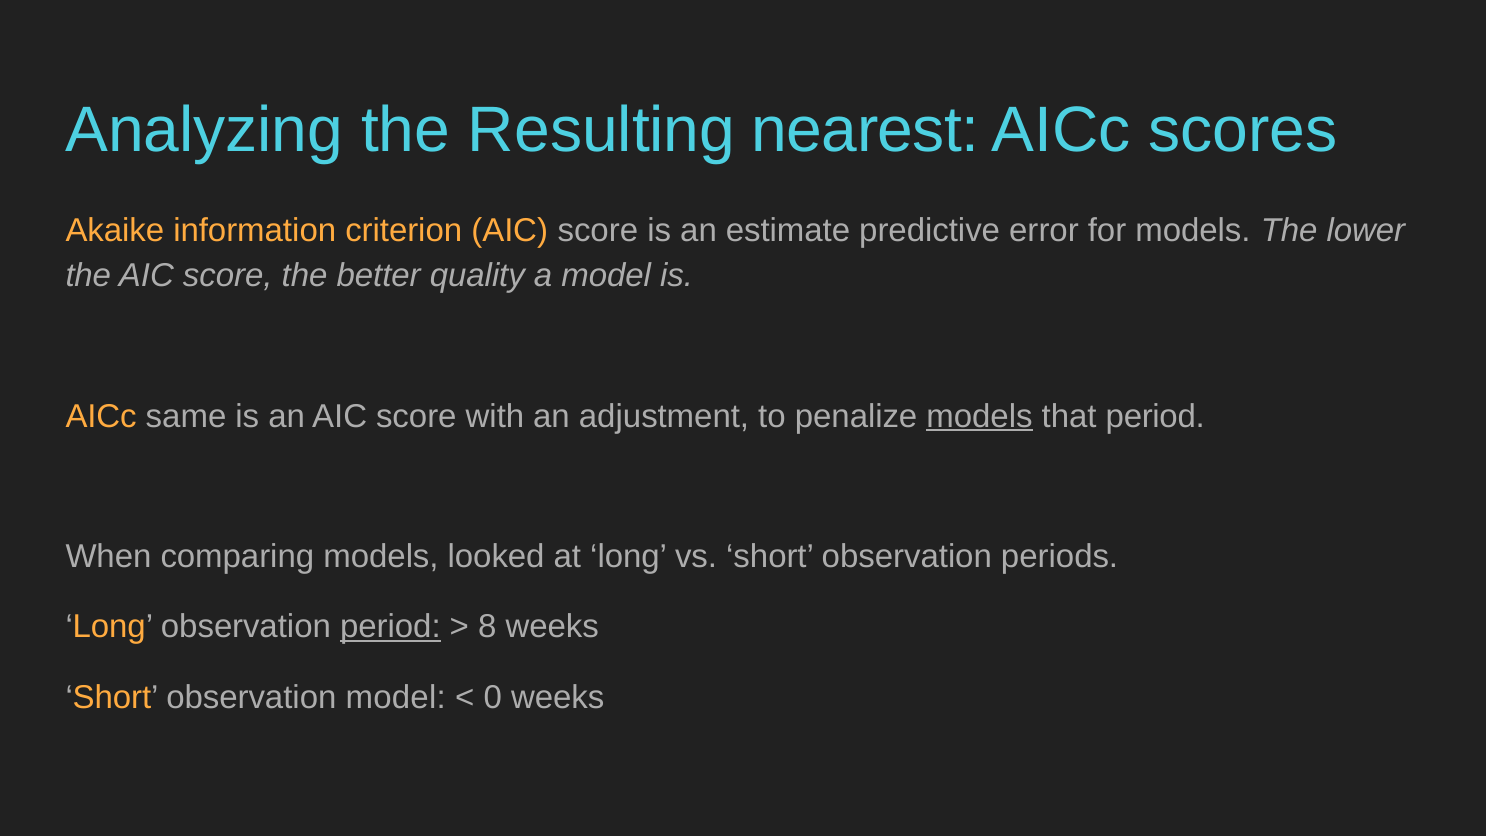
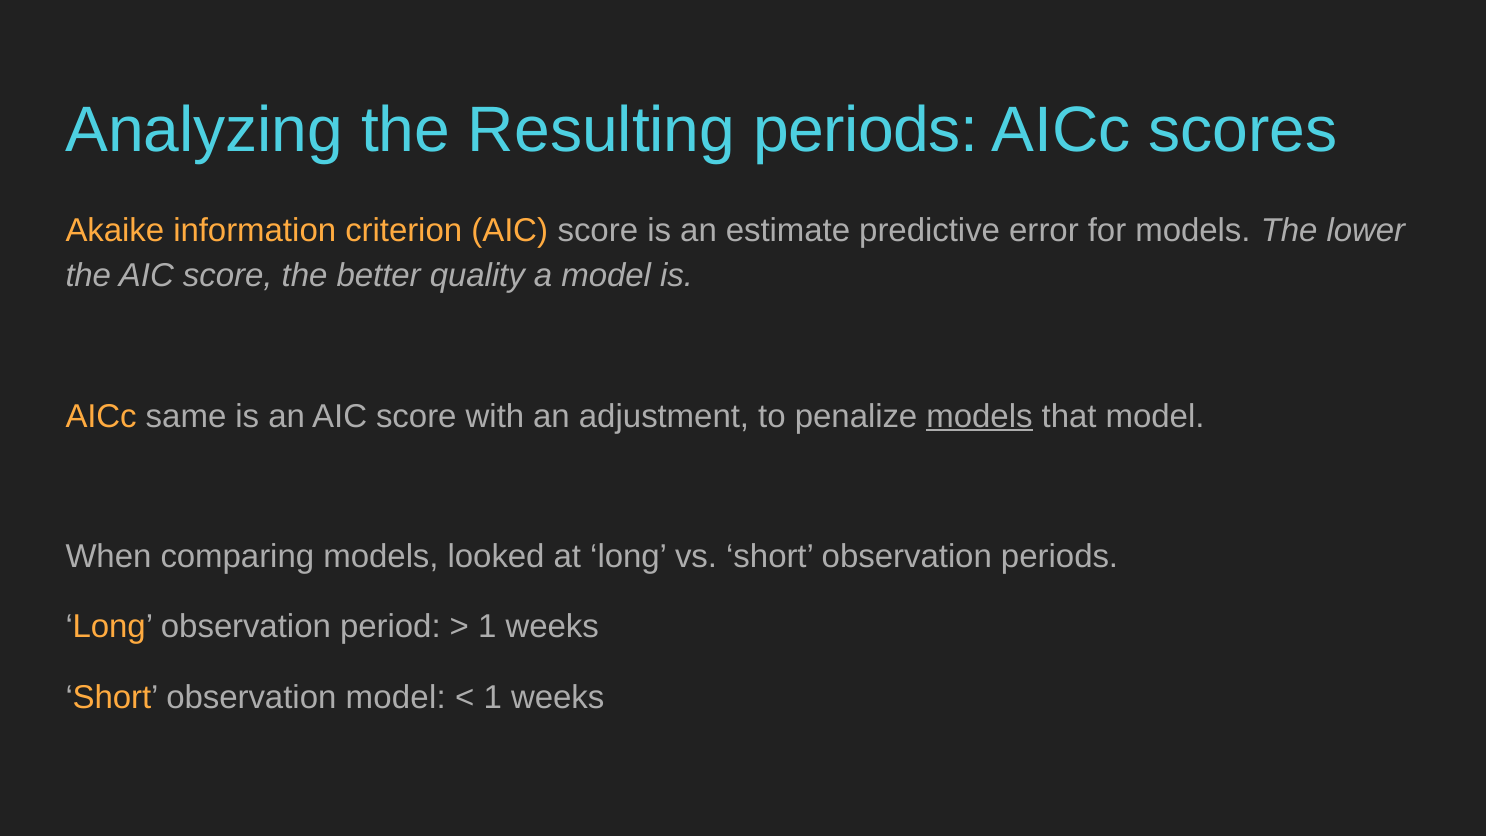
Resulting nearest: nearest -> periods
that period: period -> model
period at (390, 627) underline: present -> none
8 at (487, 627): 8 -> 1
0 at (493, 697): 0 -> 1
